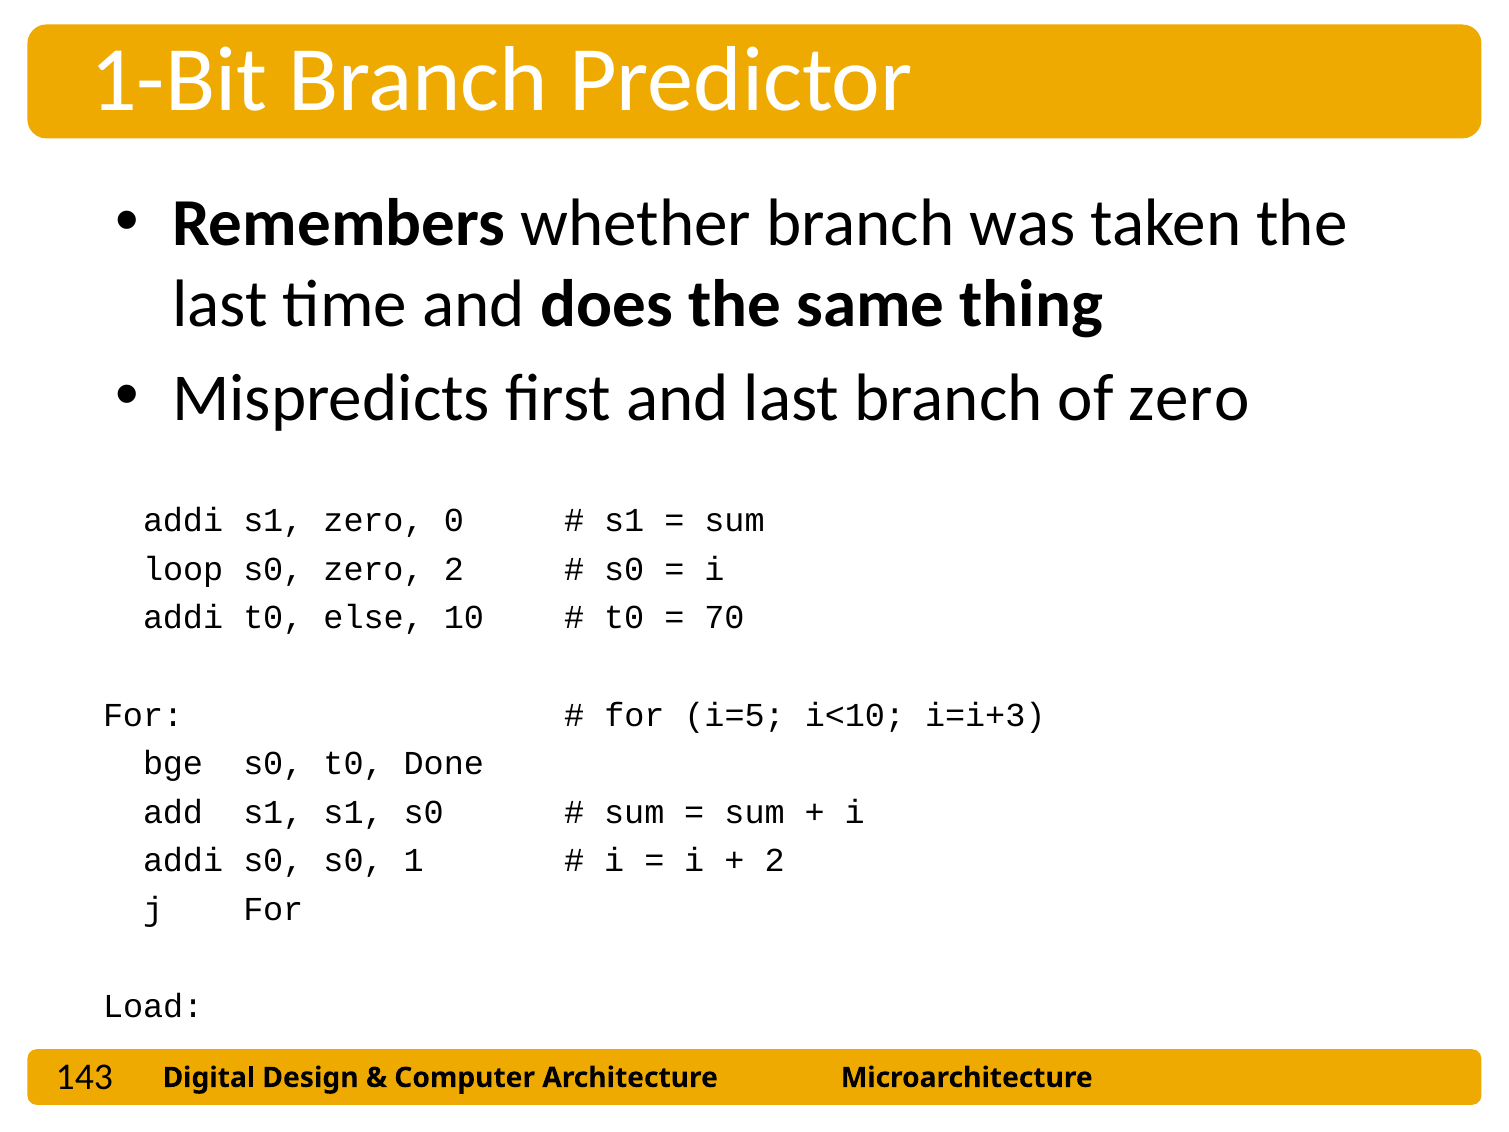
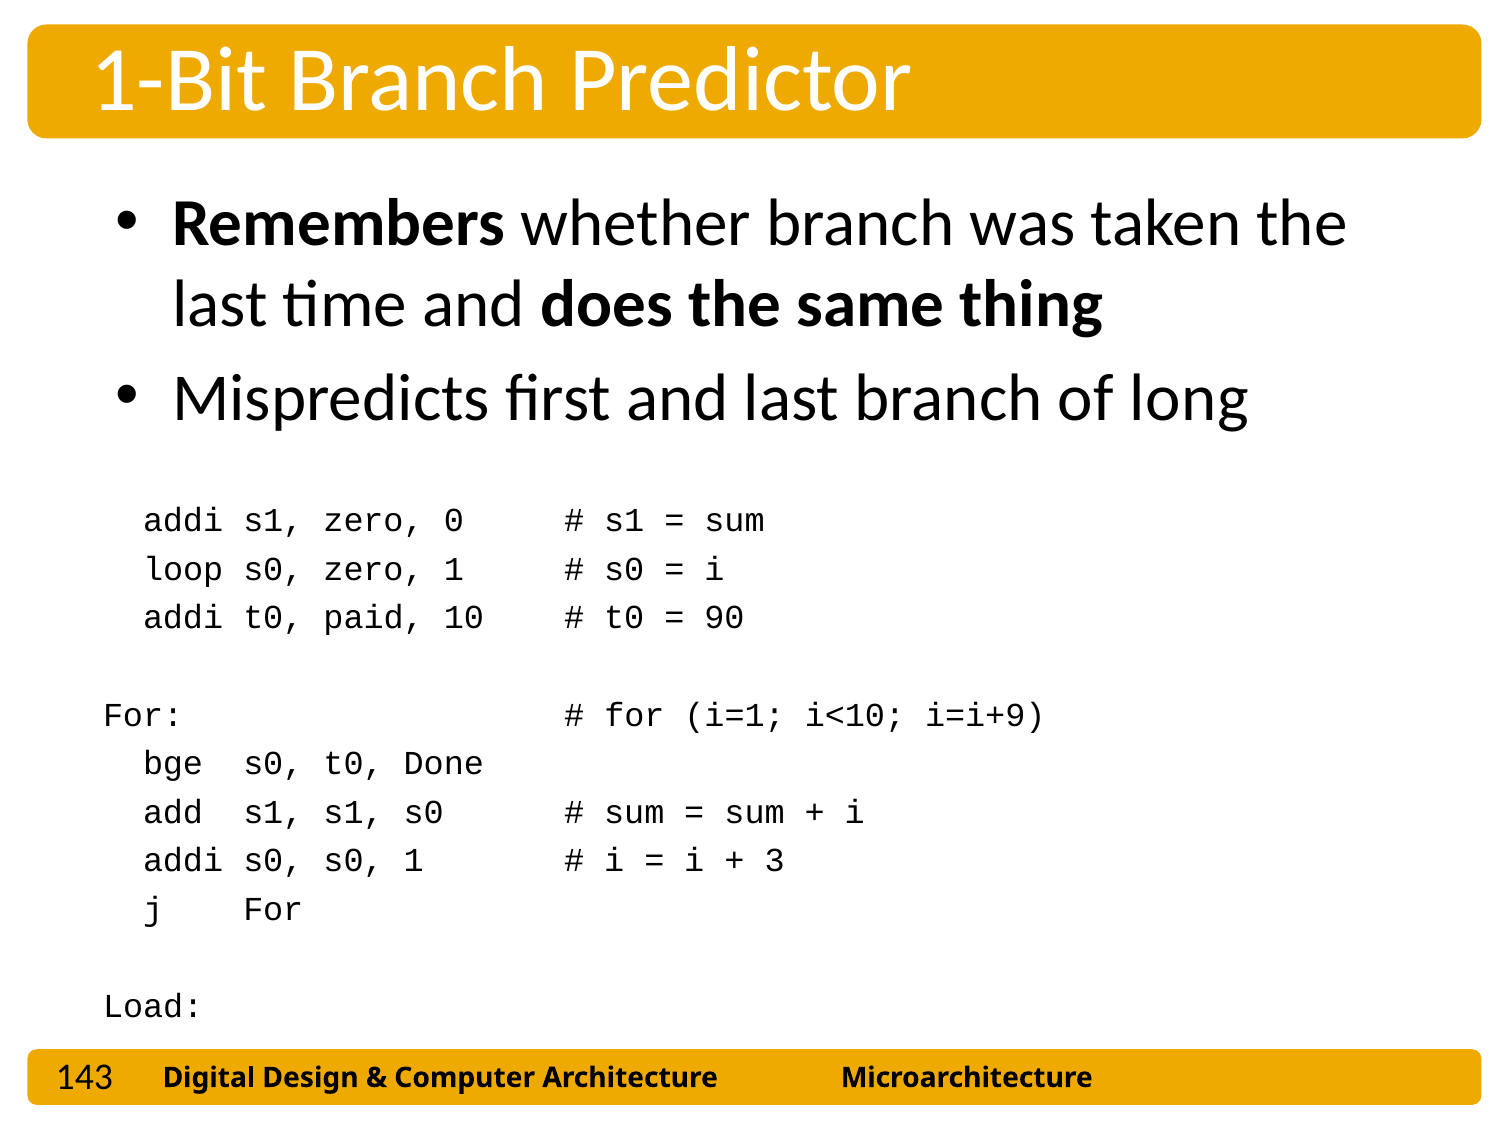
of zero: zero -> long
zero 2: 2 -> 1
else: else -> paid
70: 70 -> 90
i=5: i=5 -> i=1
i=i+3: i=i+3 -> i=i+9
2 at (775, 861): 2 -> 3
